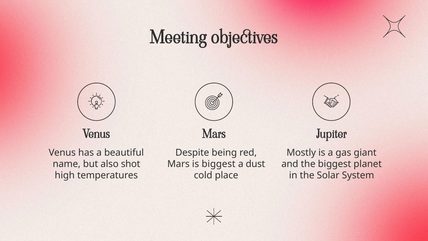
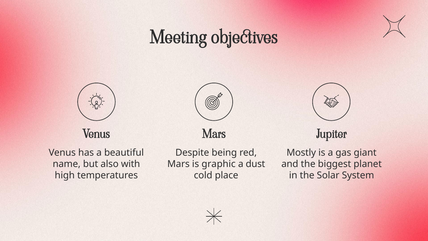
shot: shot -> with
is biggest: biggest -> graphic
